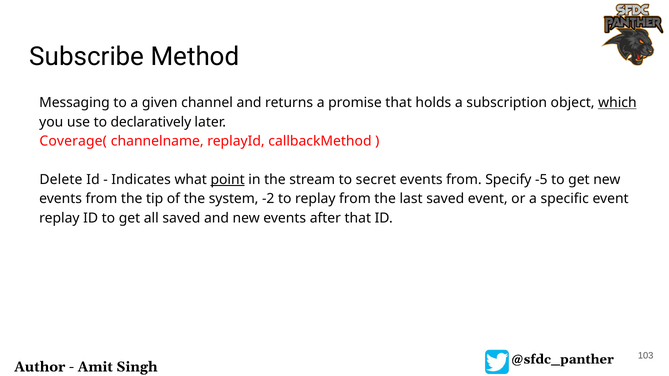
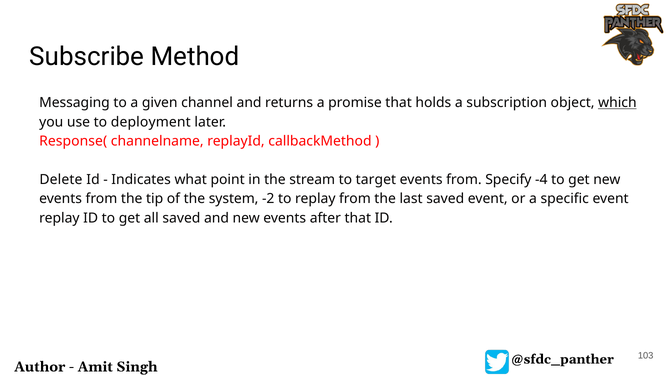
declaratively: declaratively -> deployment
Coverage(: Coverage( -> Response(
point underline: present -> none
secret: secret -> target
-5: -5 -> -4
